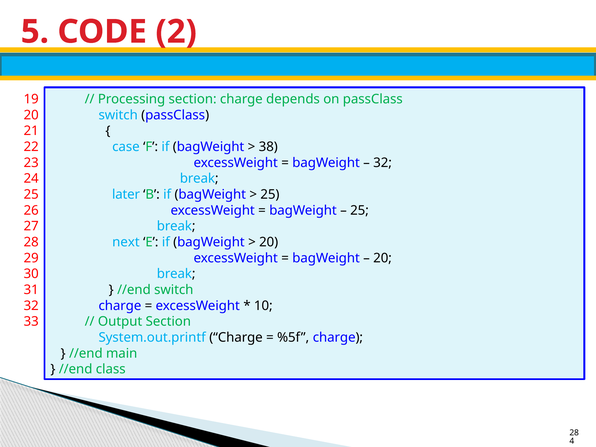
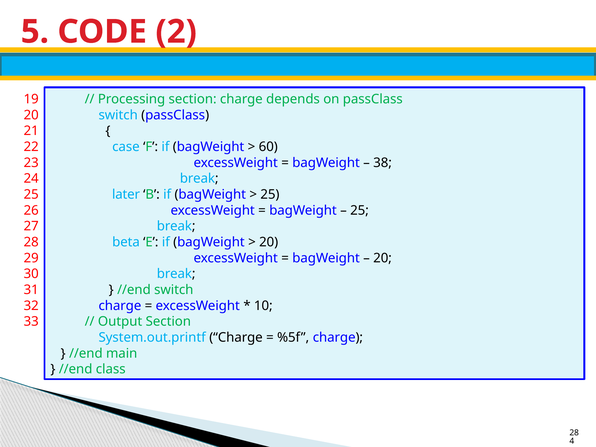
38: 38 -> 60
32 at (383, 163): 32 -> 38
next: next -> beta
